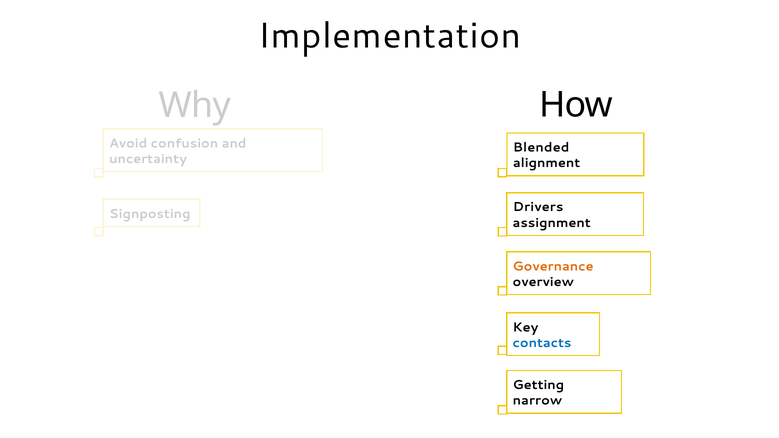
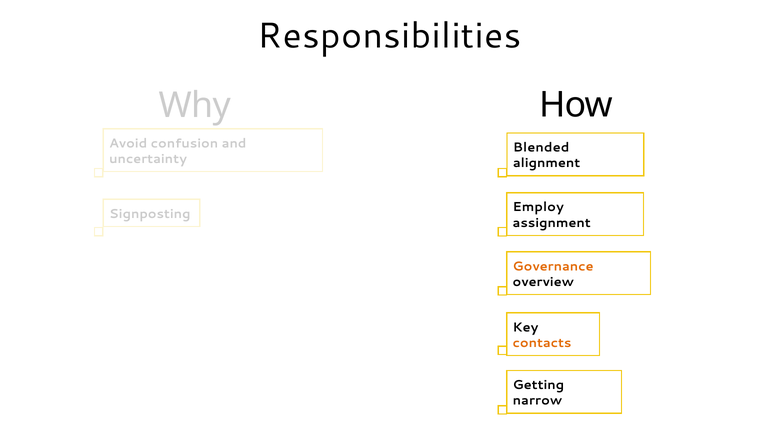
Implementation: Implementation -> Responsibilities
Drivers: Drivers -> Employ
contacts colour: blue -> orange
